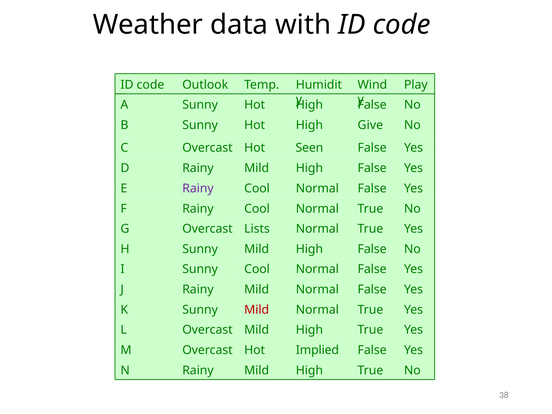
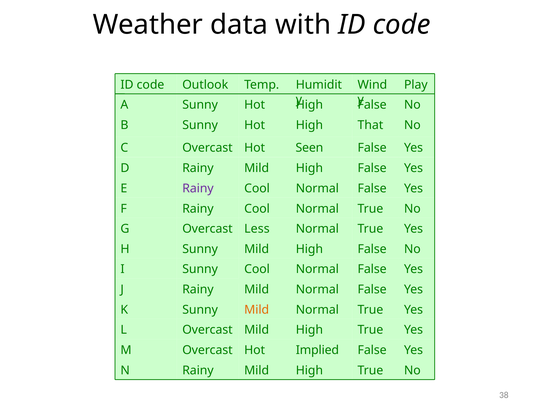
Give: Give -> That
Lists: Lists -> Less
Mild at (257, 310) colour: red -> orange
